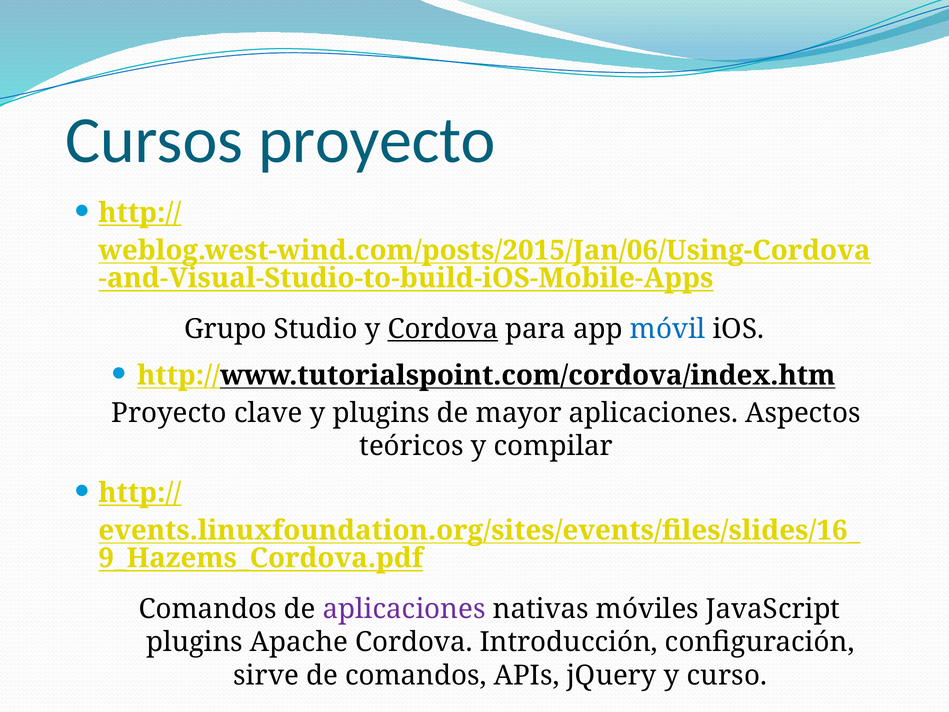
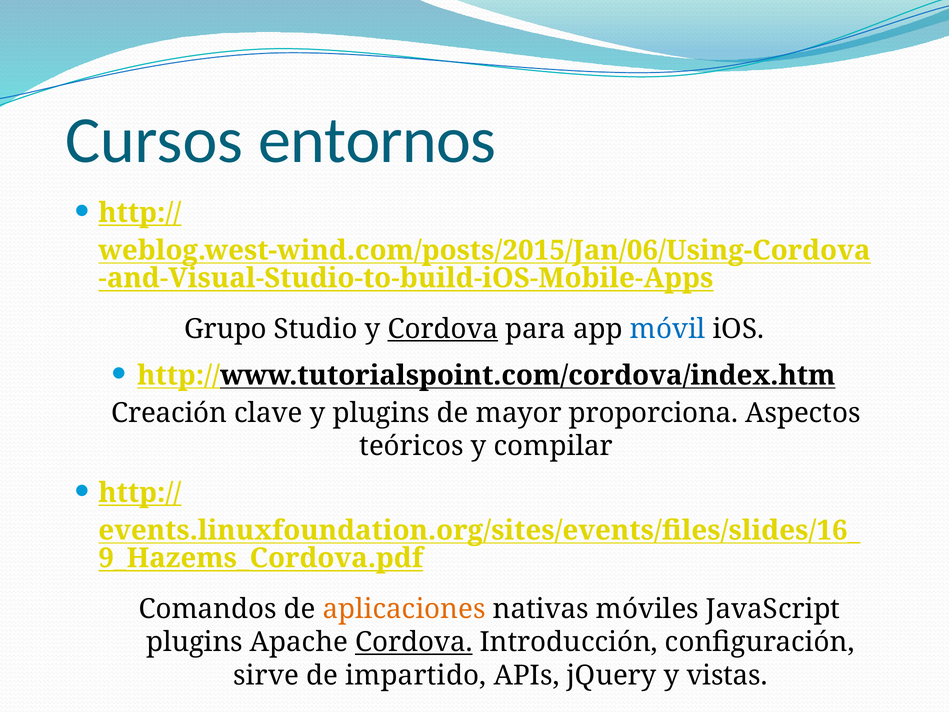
Cursos proyecto: proyecto -> entornos
Proyecto at (169, 413): Proyecto -> Creación
mayor aplicaciones: aplicaciones -> proporciona
aplicaciones at (404, 609) colour: purple -> orange
Cordova at (414, 642) underline: none -> present
de comandos: comandos -> impartido
curso: curso -> vistas
